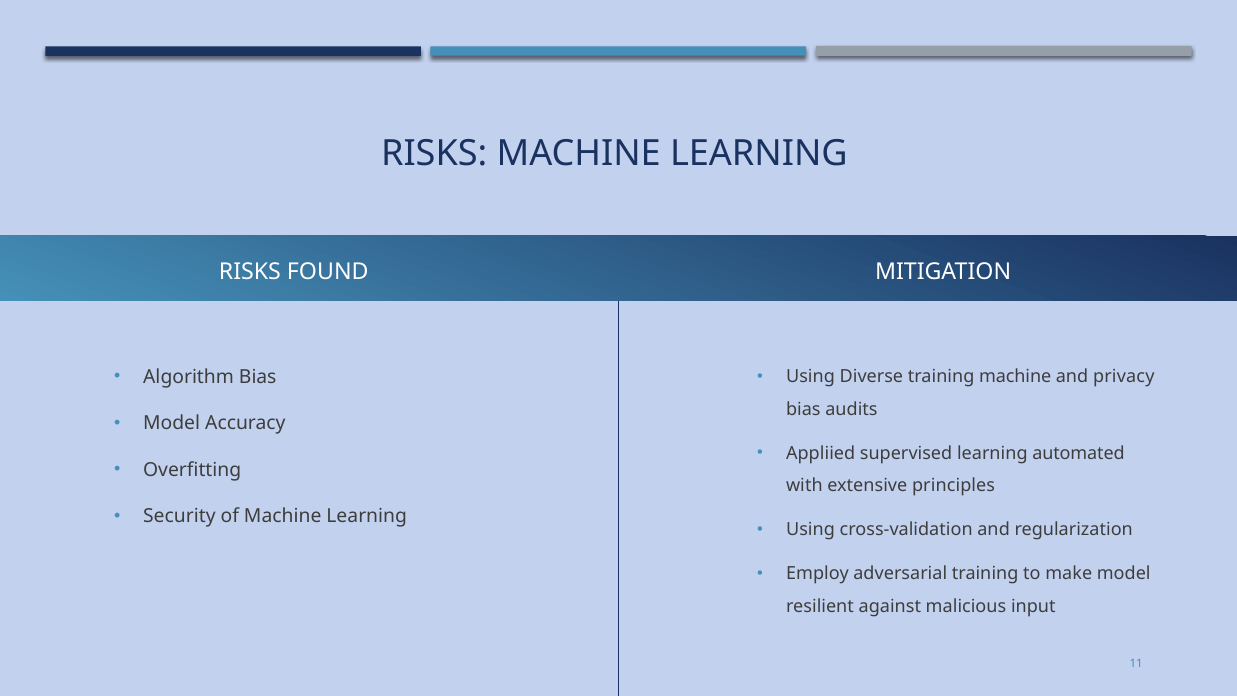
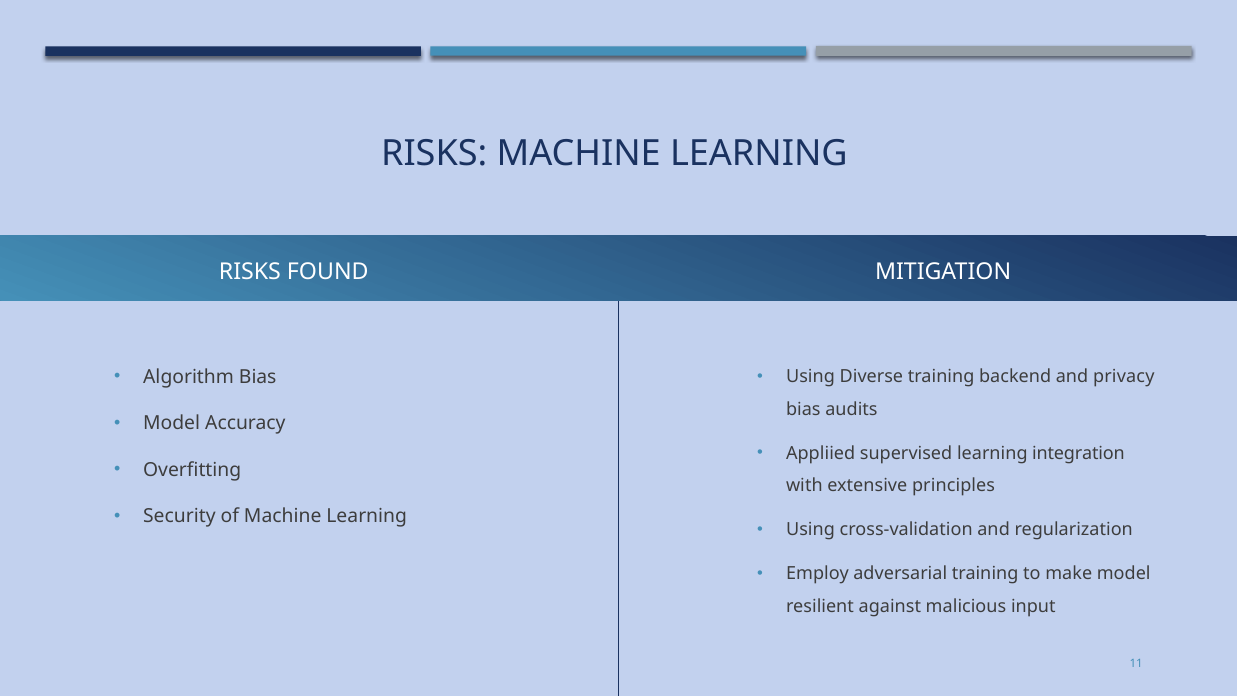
training machine: machine -> backend
automated: automated -> integration
